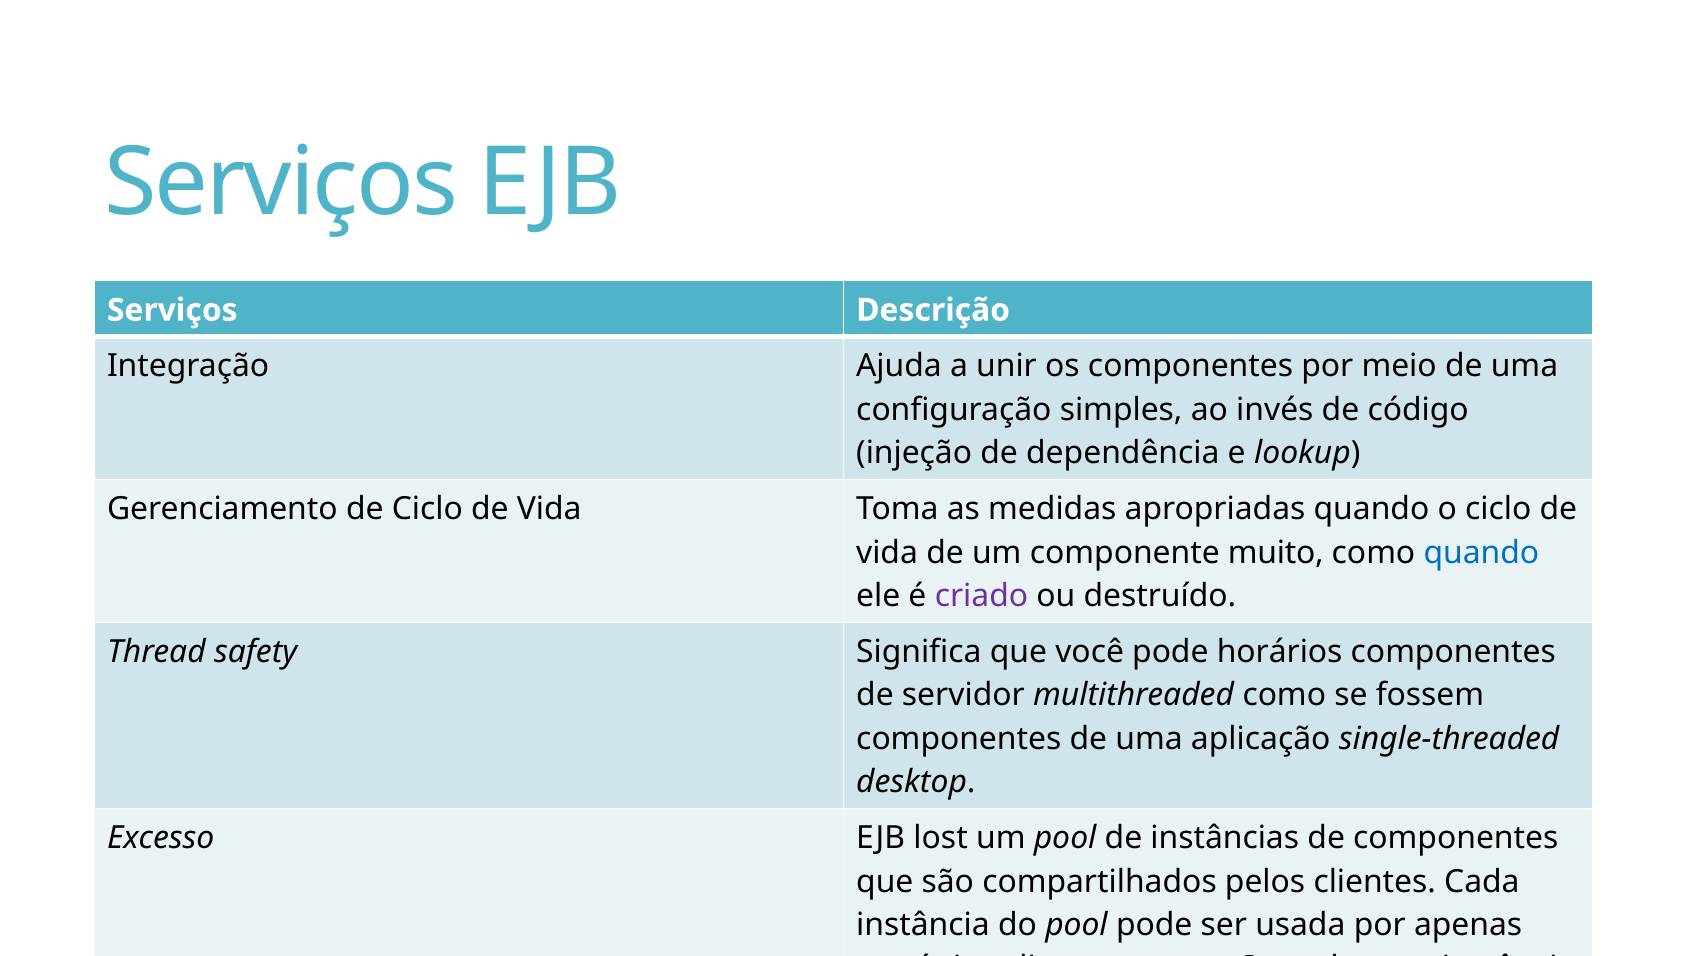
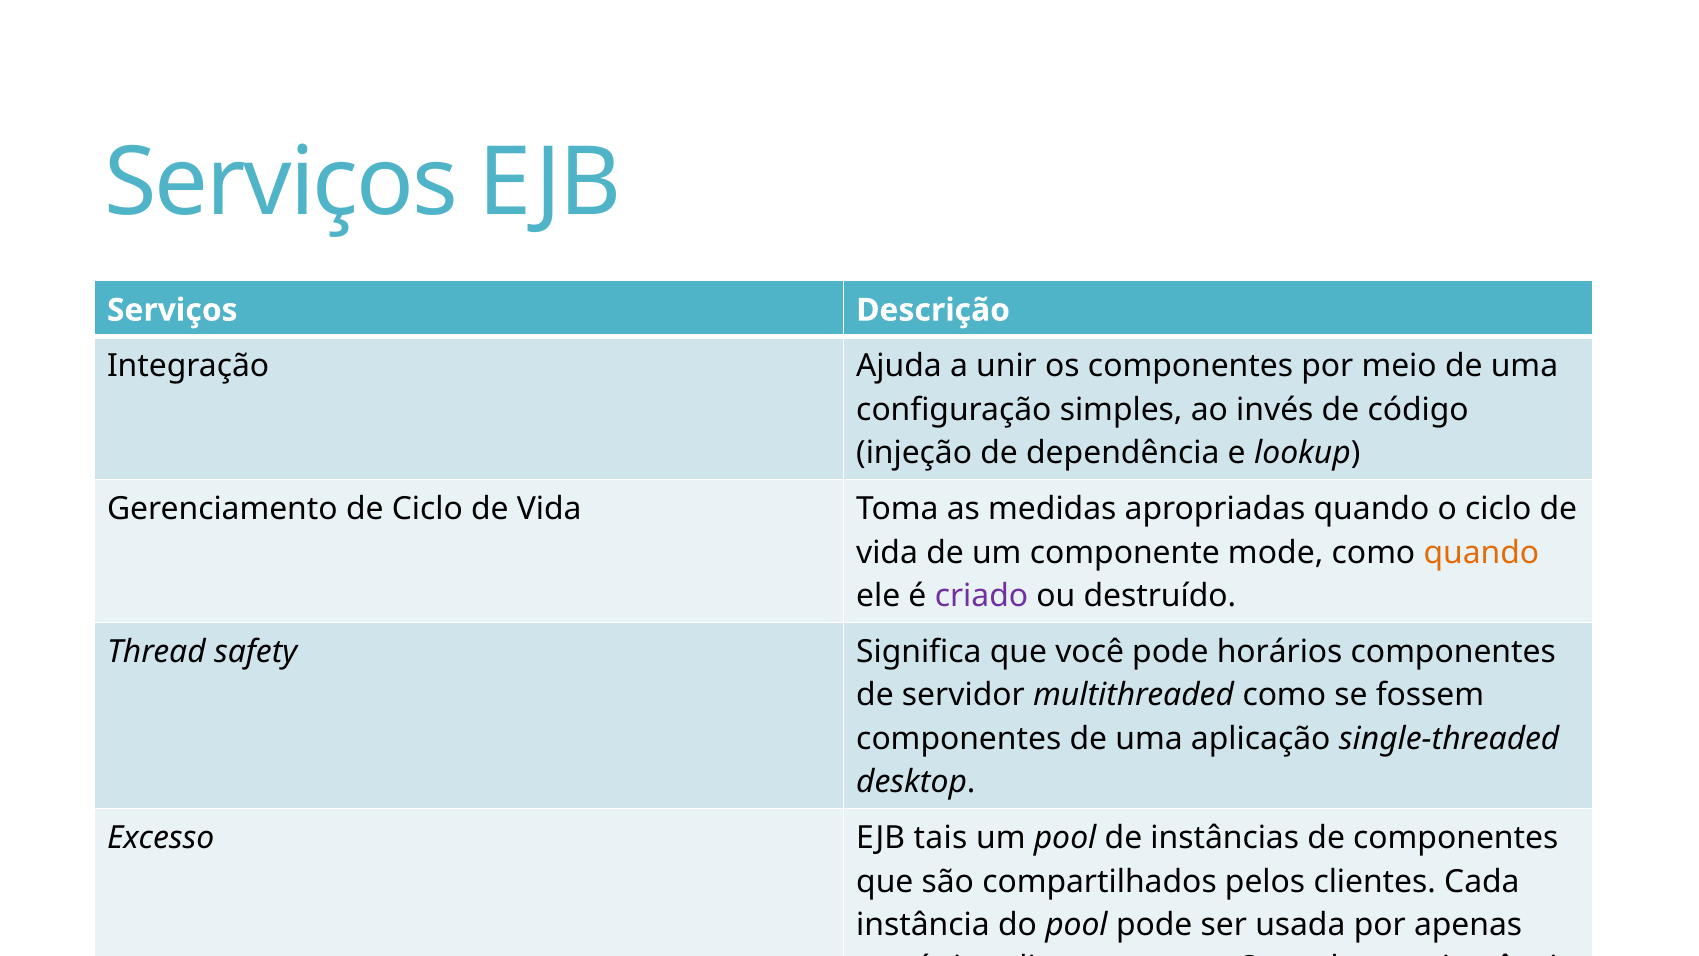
muito: muito -> mode
quando at (1481, 552) colour: blue -> orange
lost: lost -> tais
